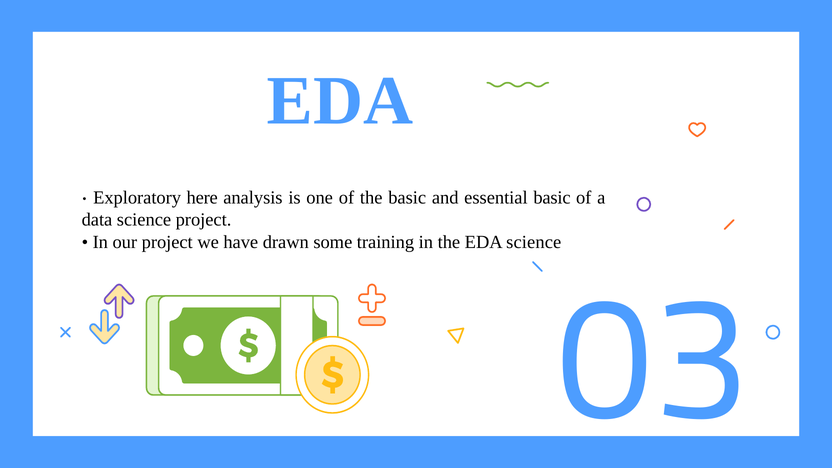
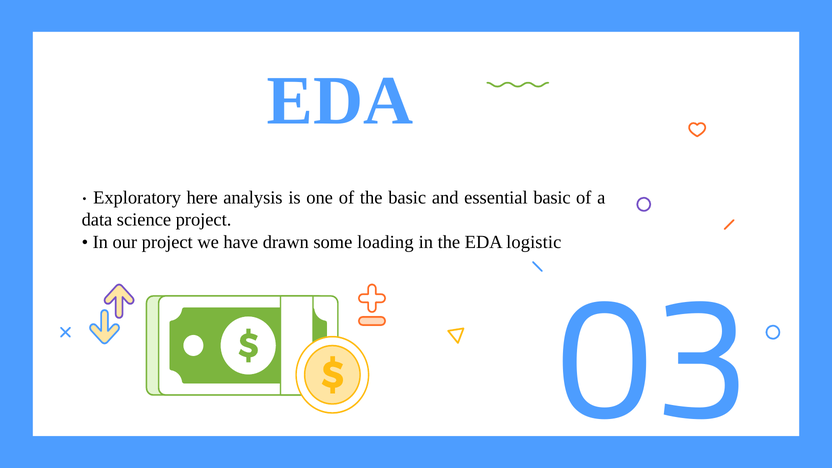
training: training -> loading
EDA science: science -> logistic
